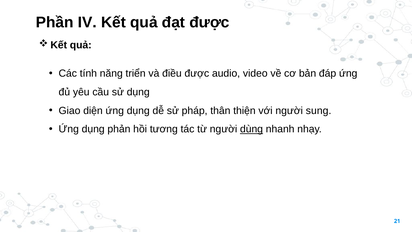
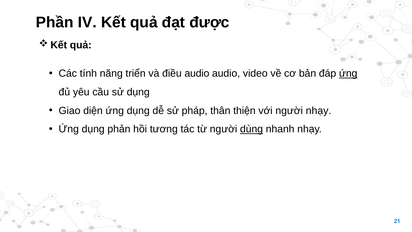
điều được: được -> audio
ứng at (348, 73) underline: none -> present
người sung: sung -> nhạy
